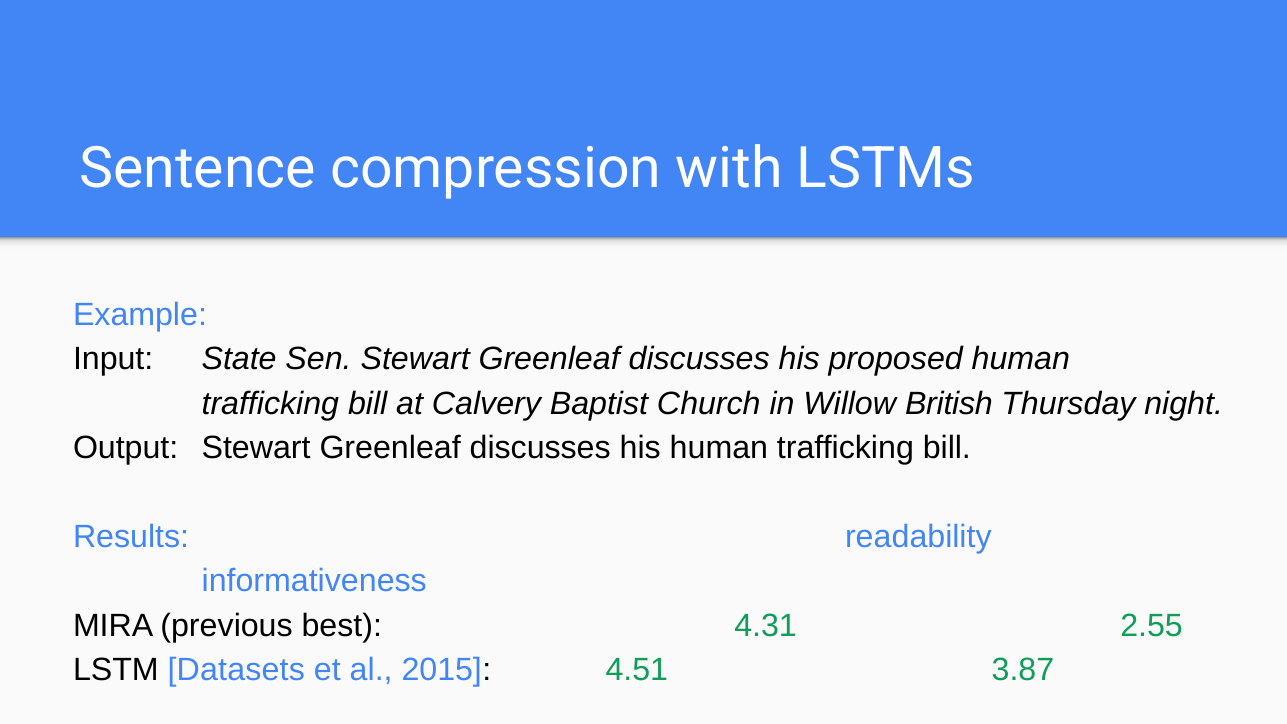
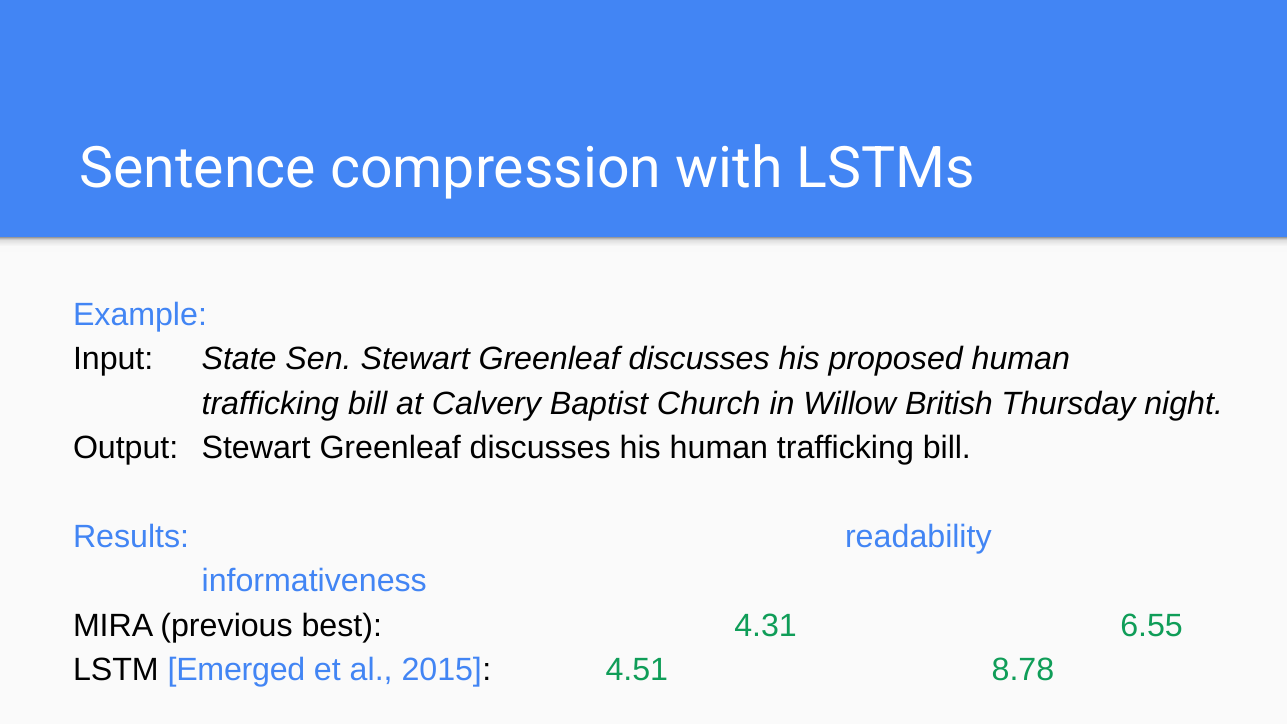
2.55: 2.55 -> 6.55
Datasets: Datasets -> Emerged
3.87: 3.87 -> 8.78
